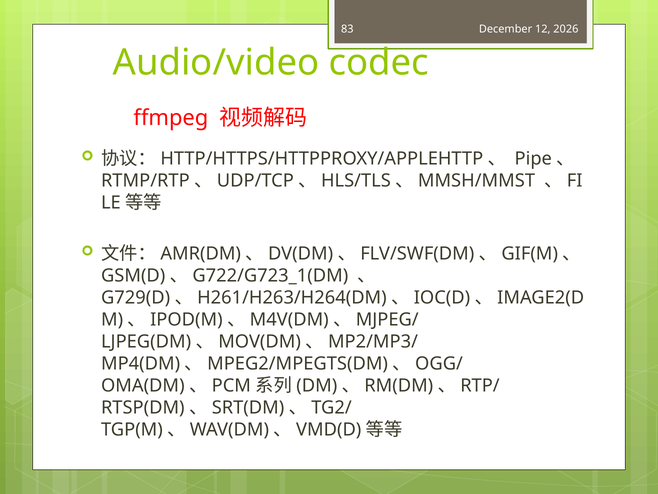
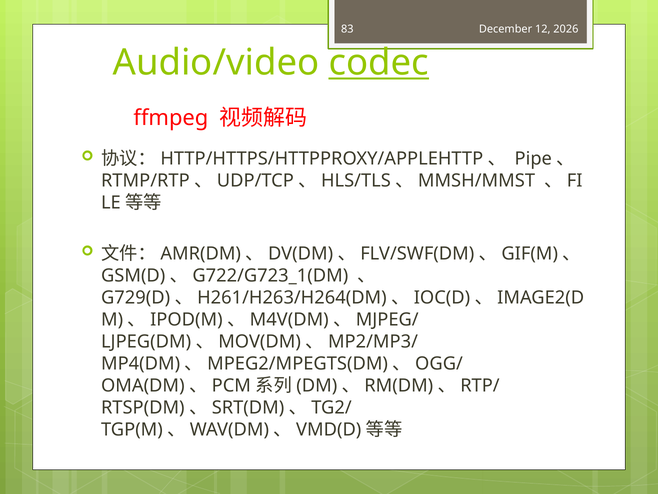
codec underline: none -> present
